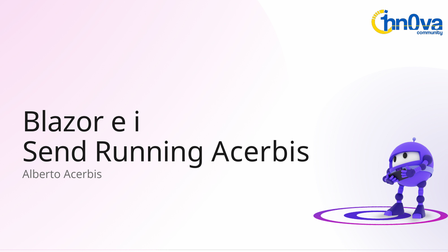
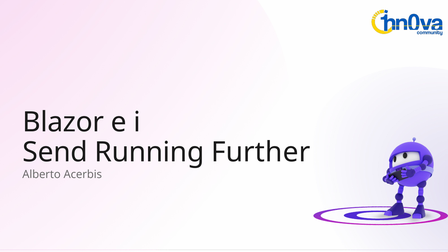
Running Acerbis: Acerbis -> Further
